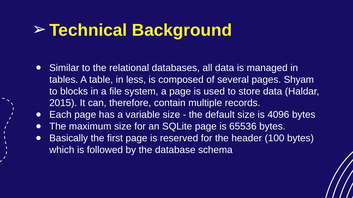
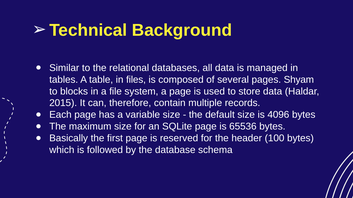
less: less -> files
